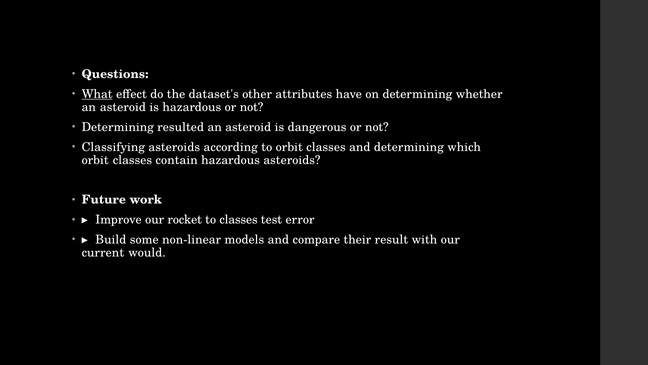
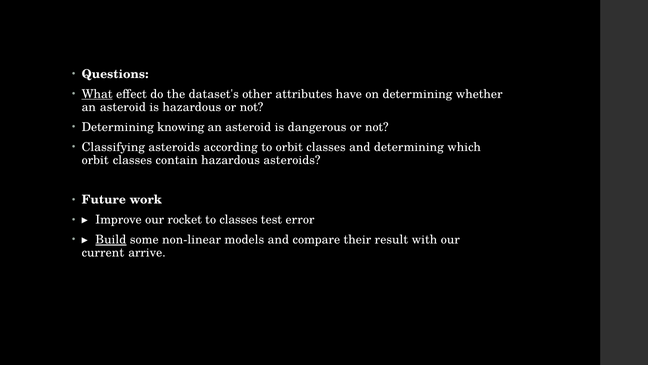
resulted: resulted -> knowing
Build underline: none -> present
would: would -> arrive
